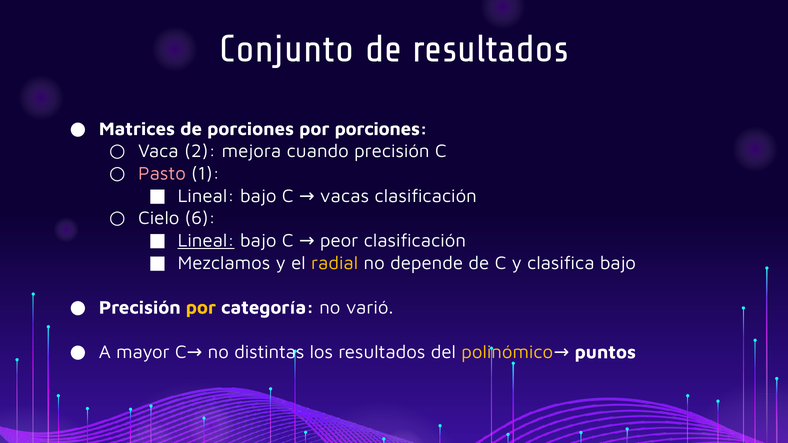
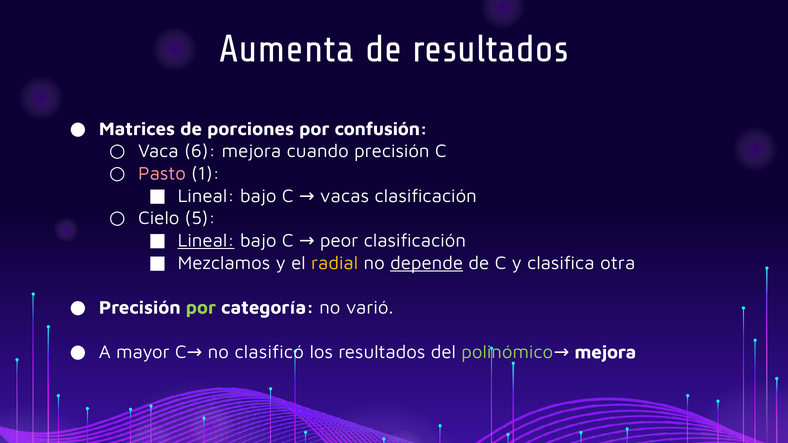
Conjunto: Conjunto -> Aumenta
por porciones: porciones -> confusión
2: 2 -> 6
6: 6 -> 5
depende underline: none -> present
clasifica bajo: bajo -> otra
por at (201, 308) colour: yellow -> light green
distintas: distintas -> clasificó
polinómico colour: yellow -> light green
puntos at (605, 352): puntos -> mejora
